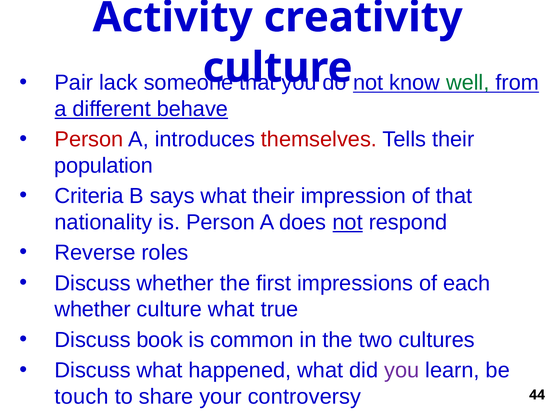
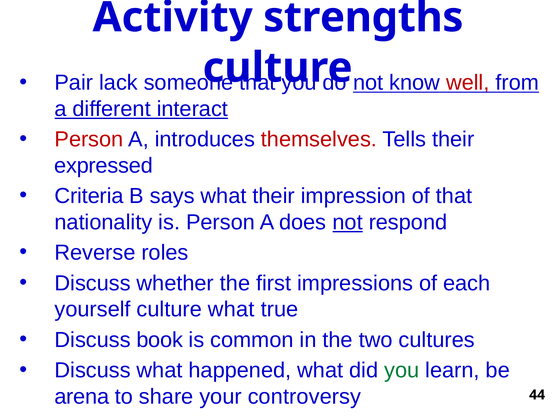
creativity: creativity -> strengths
well colour: green -> red
behave: behave -> interact
population: population -> expressed
whether at (93, 309): whether -> yourself
you at (402, 370) colour: purple -> green
touch: touch -> arena
